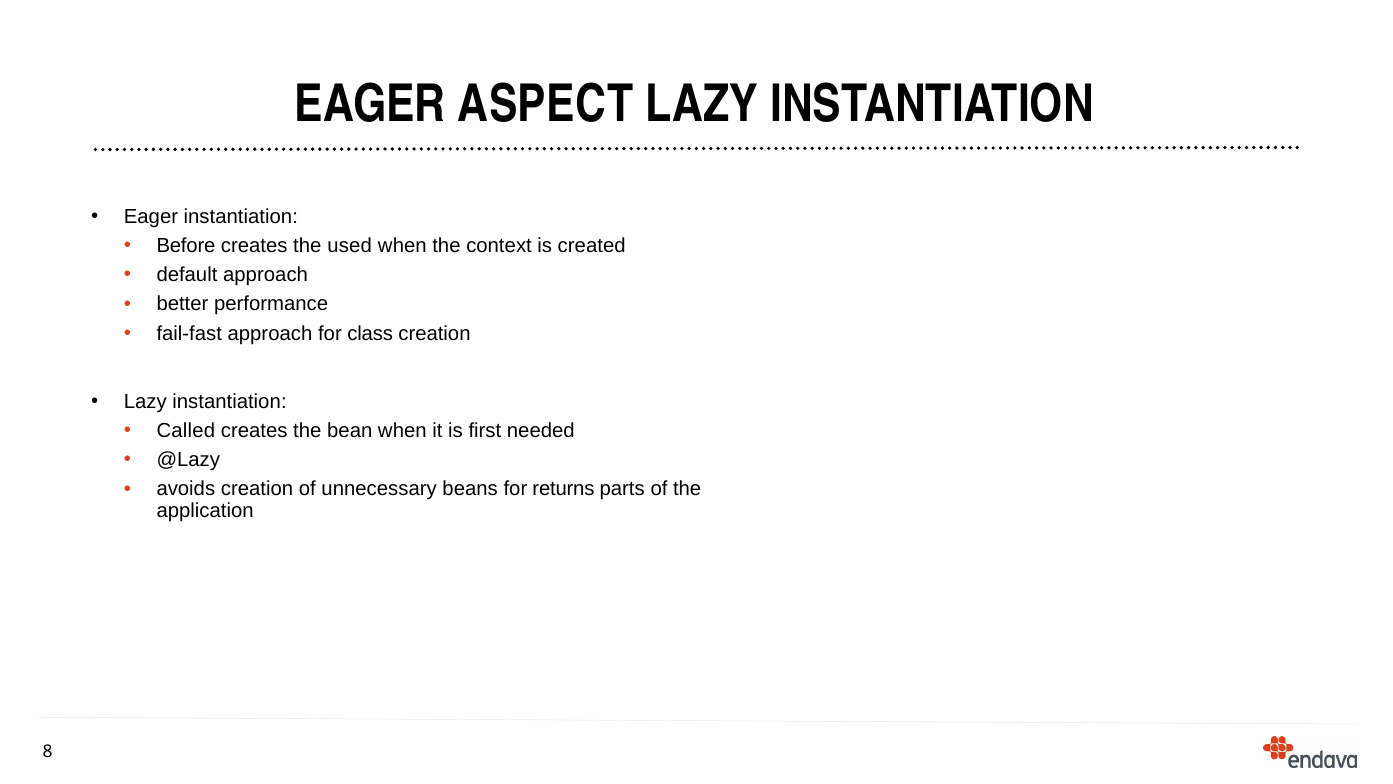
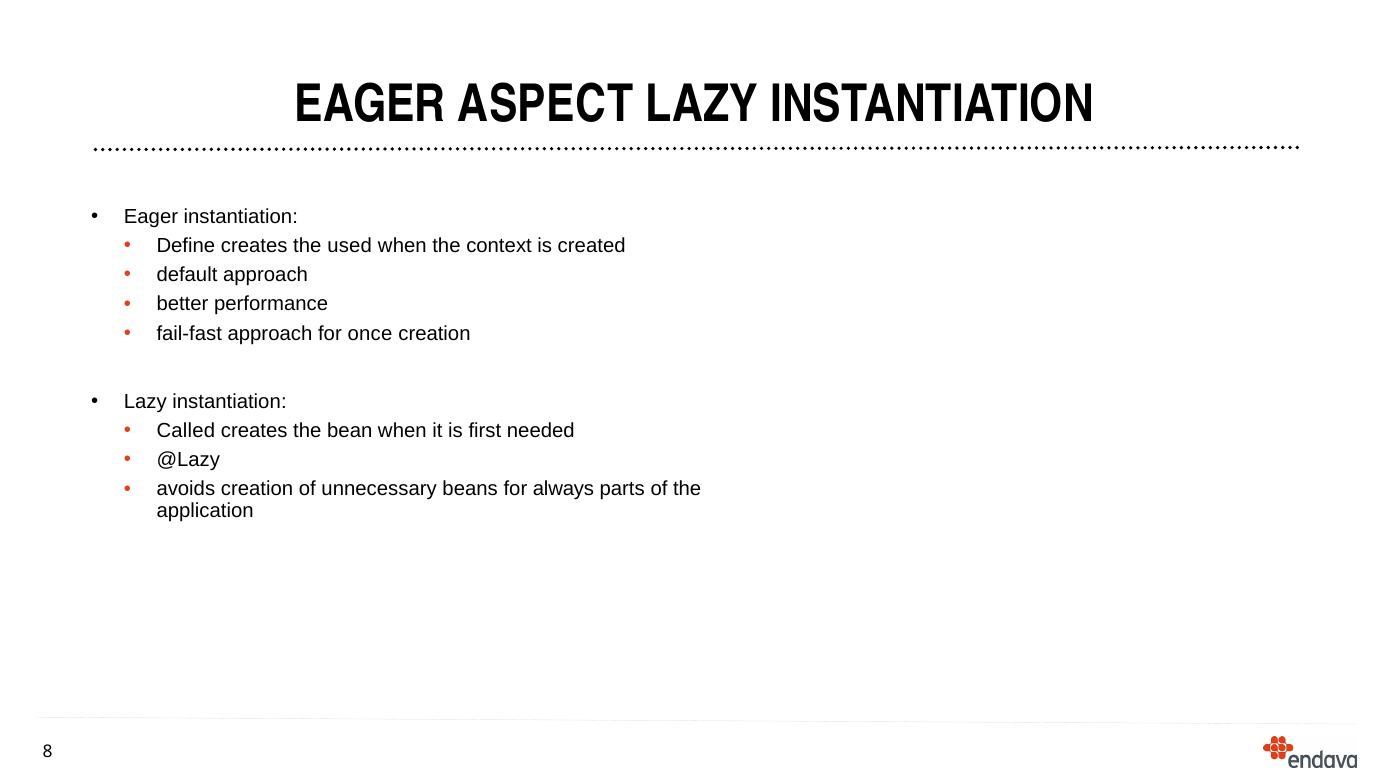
Before: Before -> Define
class: class -> once
returns: returns -> always
